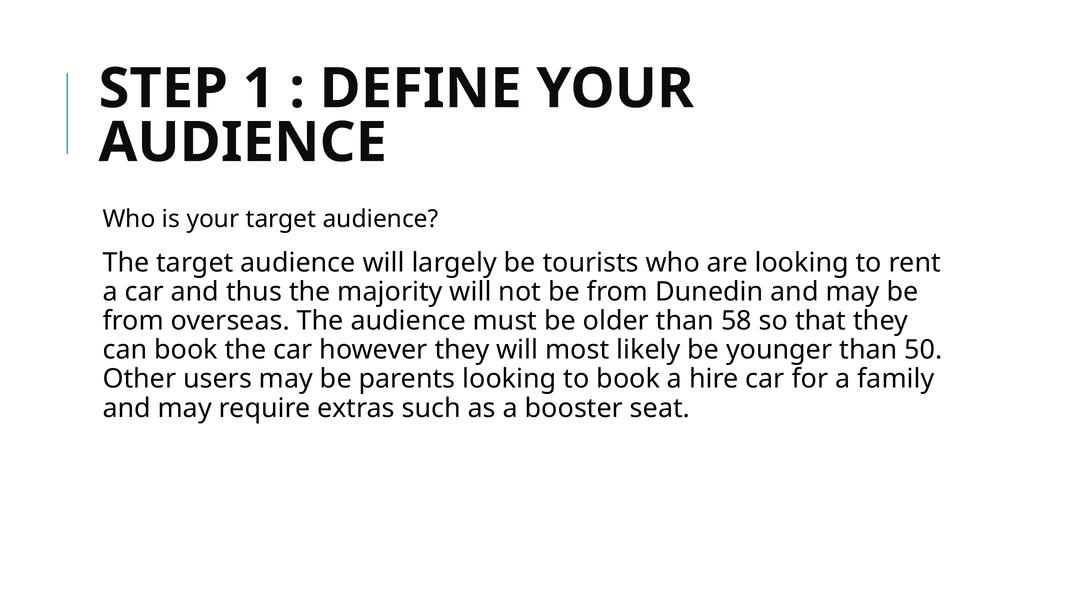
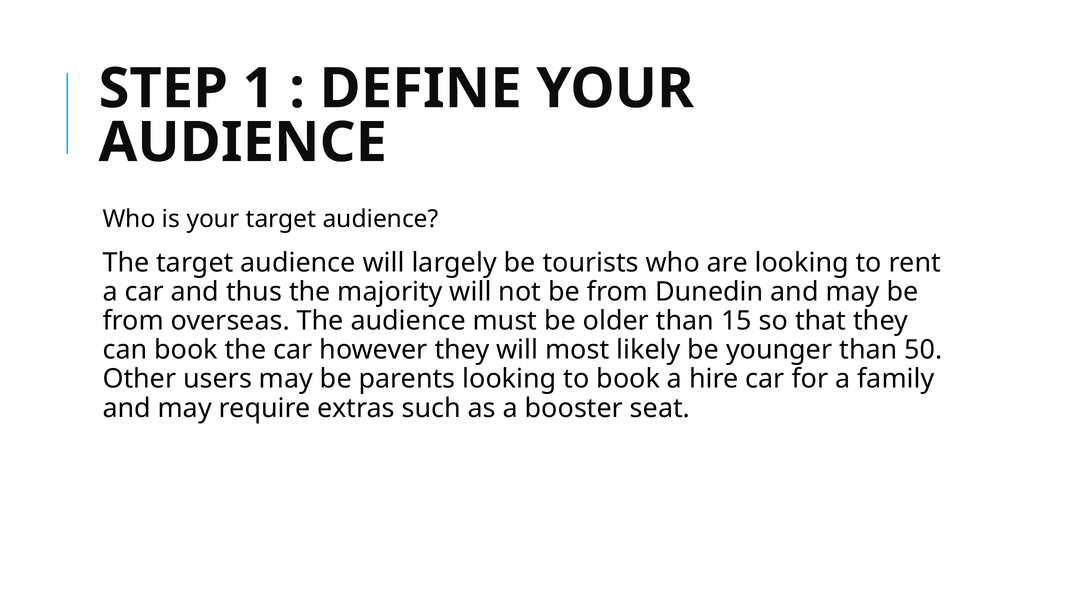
58: 58 -> 15
